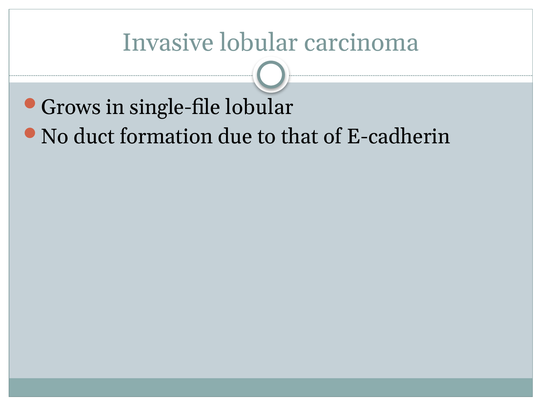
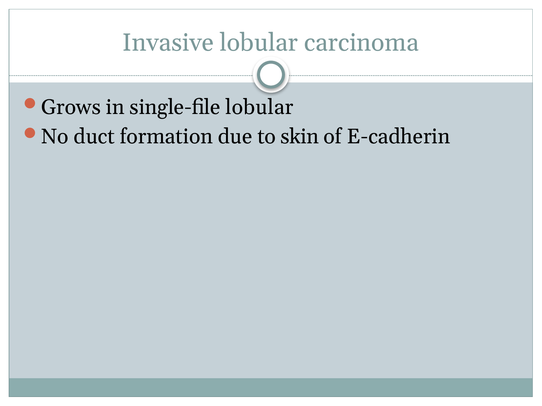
that: that -> skin
